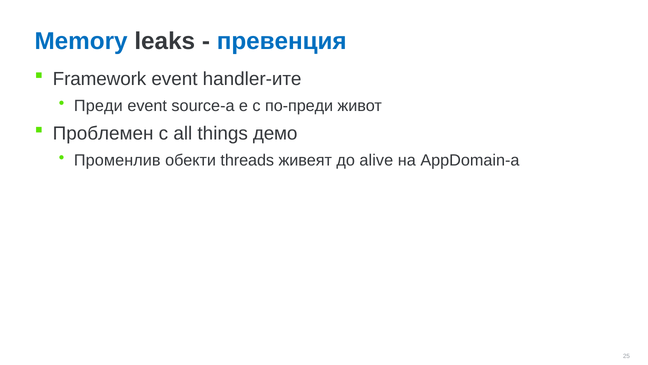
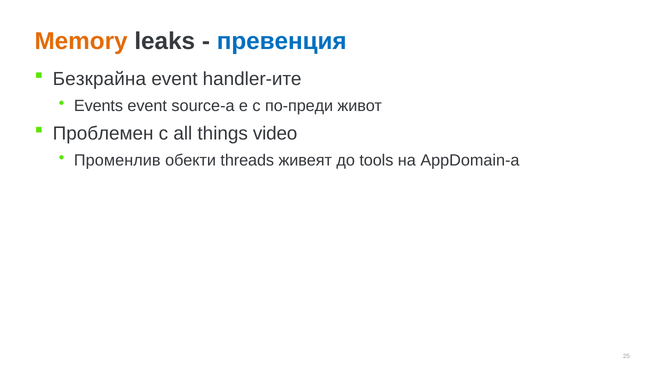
Memory colour: blue -> orange
Framework: Framework -> Безкрайна
Преди: Преди -> Events
демо: демо -> video
alive: alive -> tools
